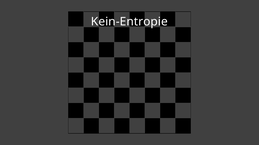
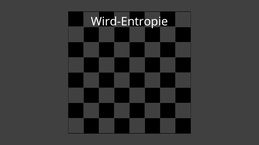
Kein-Entropie: Kein-Entropie -> Wird-Entropie
